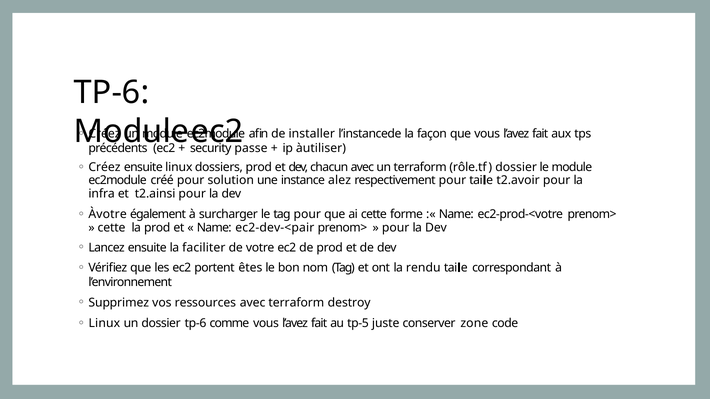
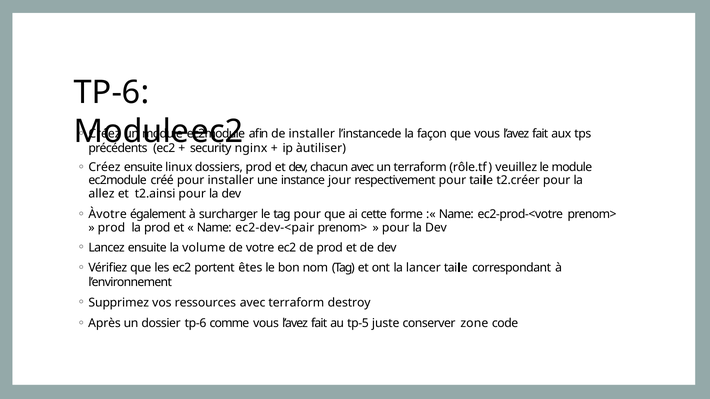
passe: passe -> nginx
dossier at (516, 167): dossier -> veuillez
pour solution: solution -> installer
alez: alez -> jour
t2.avoir: t2.avoir -> t2.créer
infra: infra -> allez
cette at (111, 228): cette -> prod
faciliter: faciliter -> volume
rendu: rendu -> lancer
Linux at (104, 324): Linux -> Après
